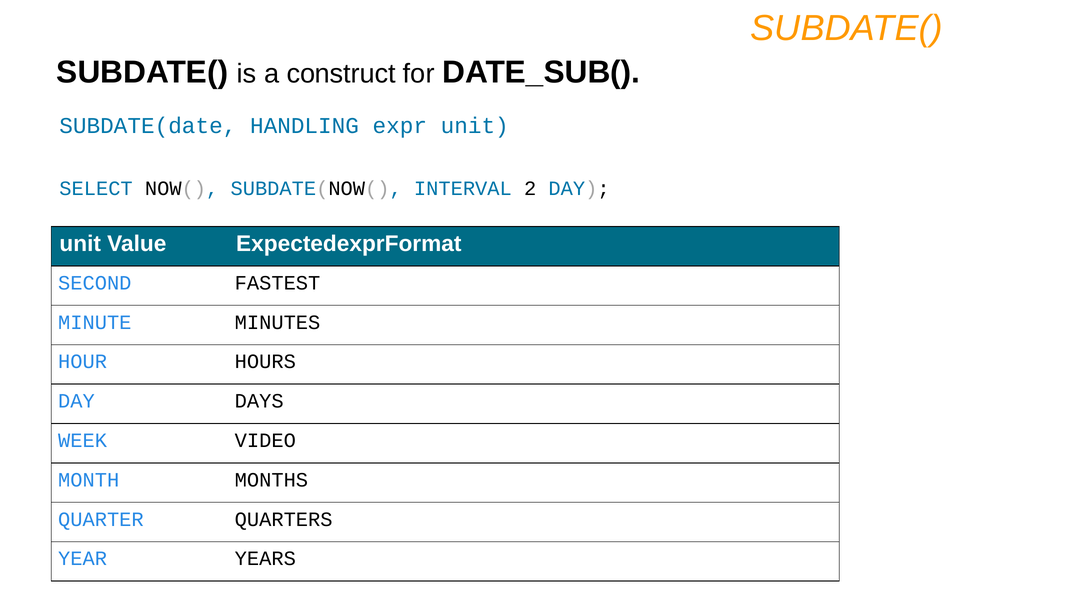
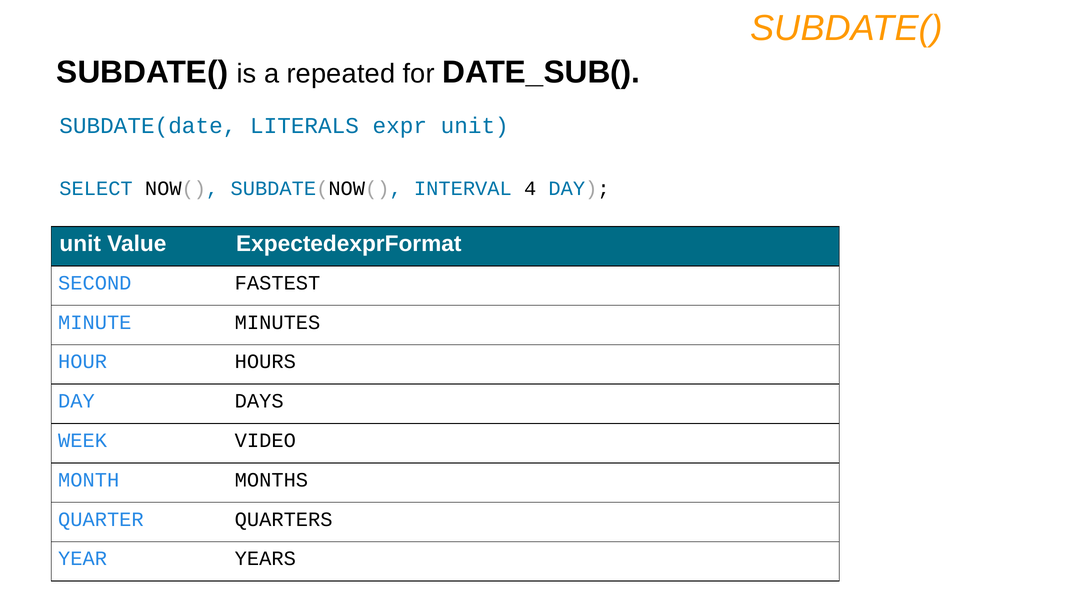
construct: construct -> repeated
HANDLING: HANDLING -> LITERALS
2: 2 -> 4
